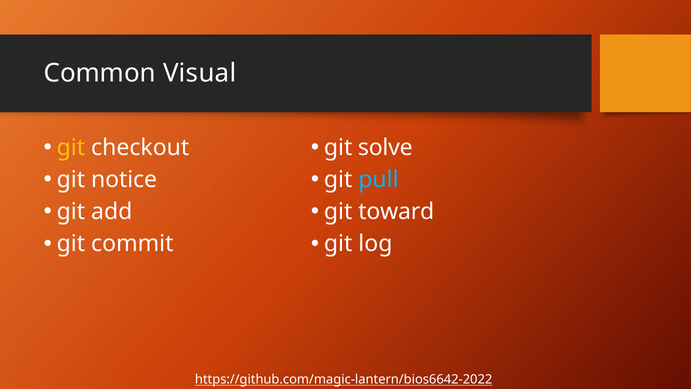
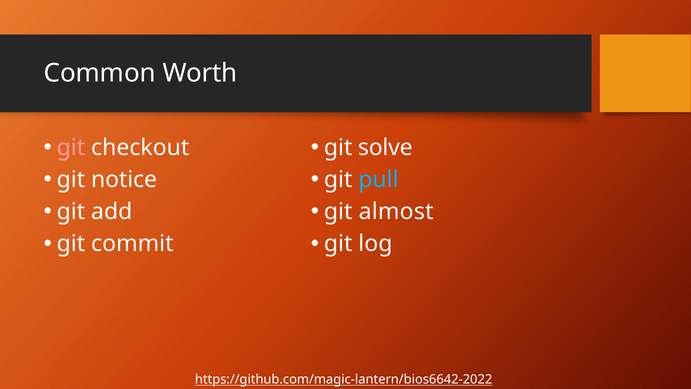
Visual: Visual -> Worth
git at (71, 147) colour: yellow -> pink
toward: toward -> almost
